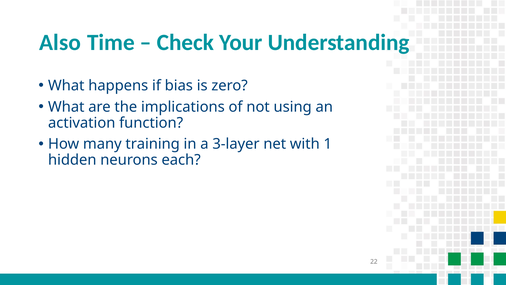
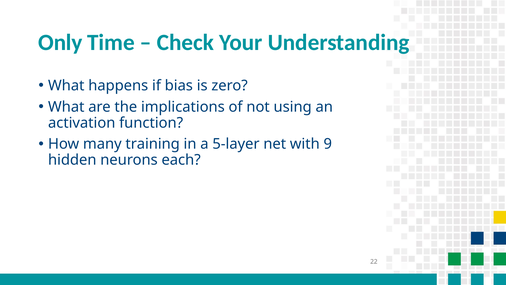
Also: Also -> Only
3-layer: 3-layer -> 5-layer
1: 1 -> 9
